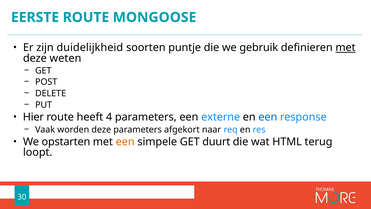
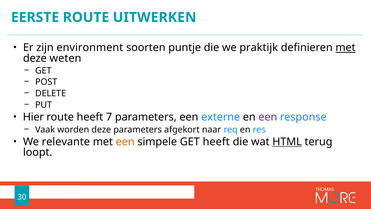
MONGOOSE: MONGOOSE -> UITWERKEN
duidelijkheid: duidelijkheid -> environment
gebruik: gebruik -> praktijk
4: 4 -> 7
een at (268, 117) colour: blue -> purple
opstarten: opstarten -> relevante
GET duurt: duurt -> heeft
HTML underline: none -> present
